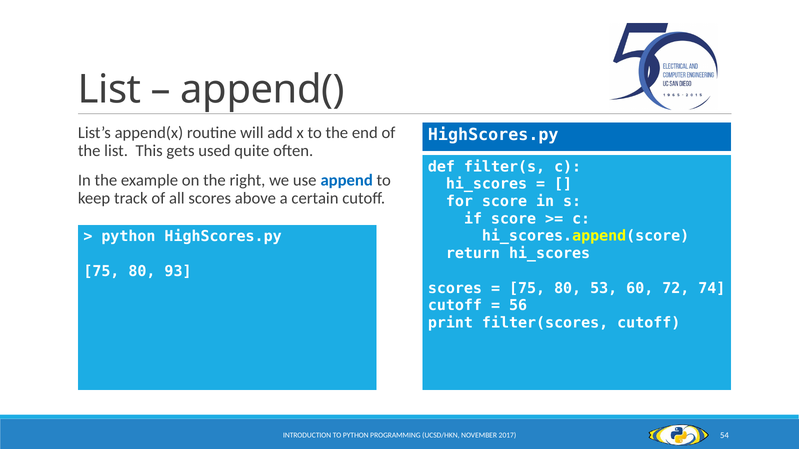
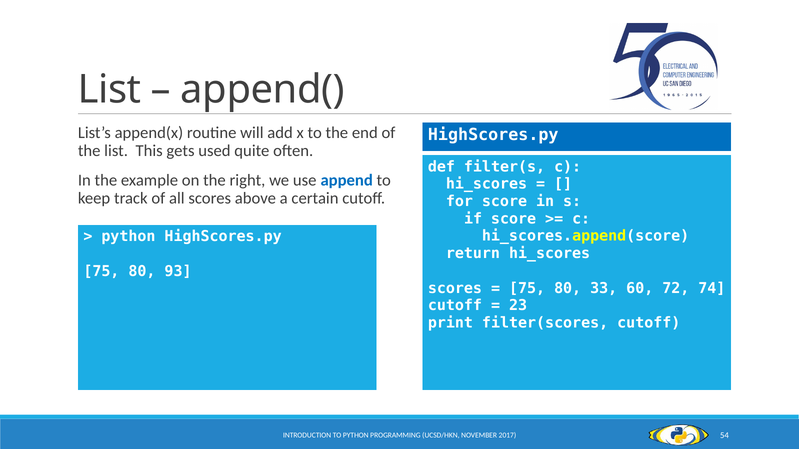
53: 53 -> 33
56: 56 -> 23
